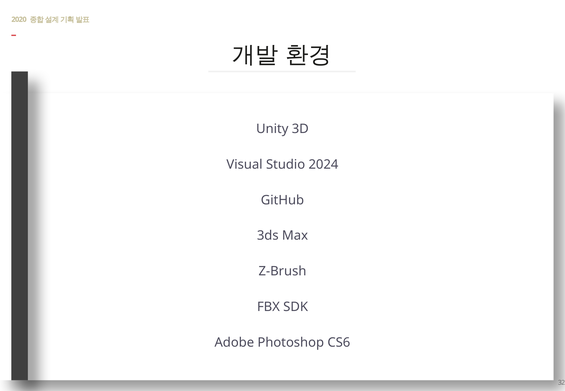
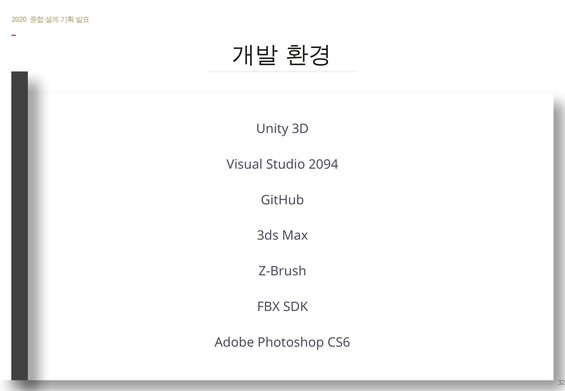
2024: 2024 -> 2094
